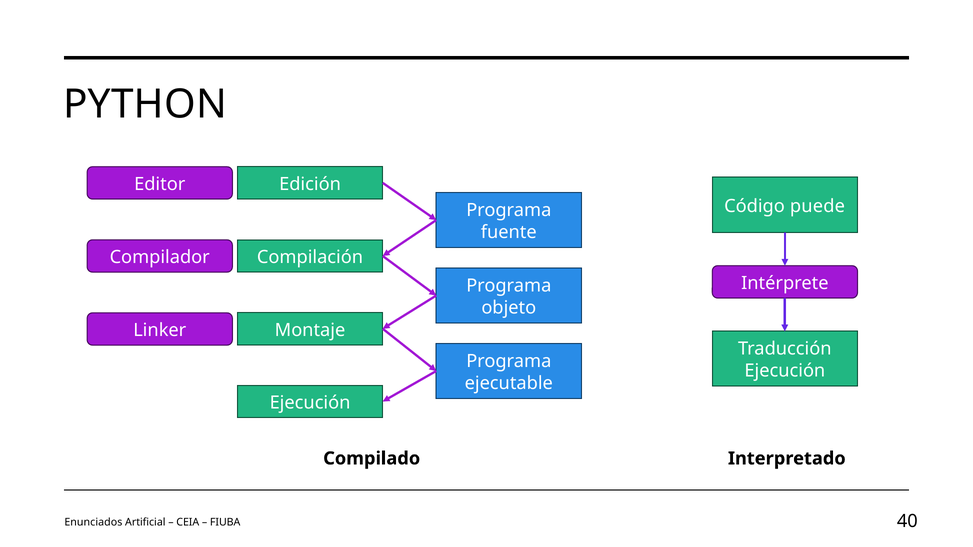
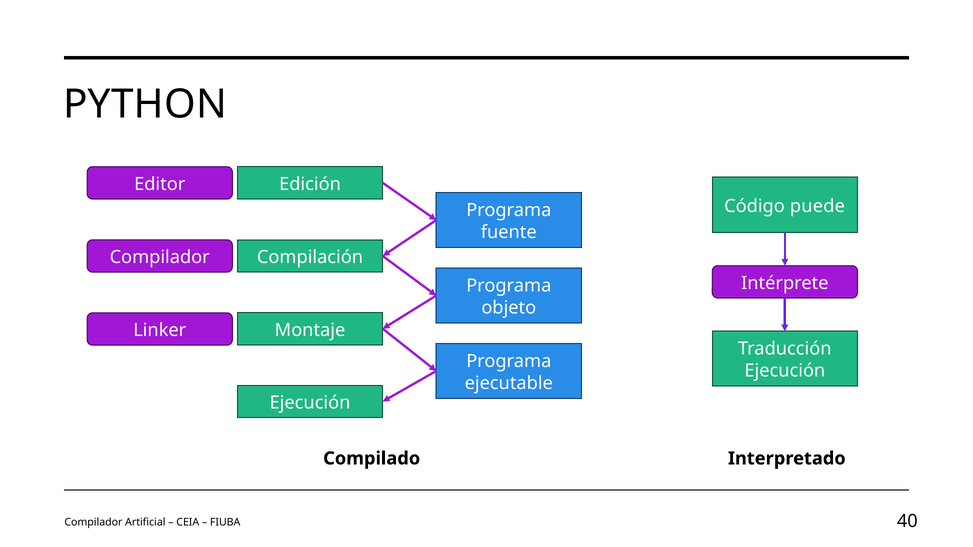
Enunciados at (93, 523): Enunciados -> Compilador
